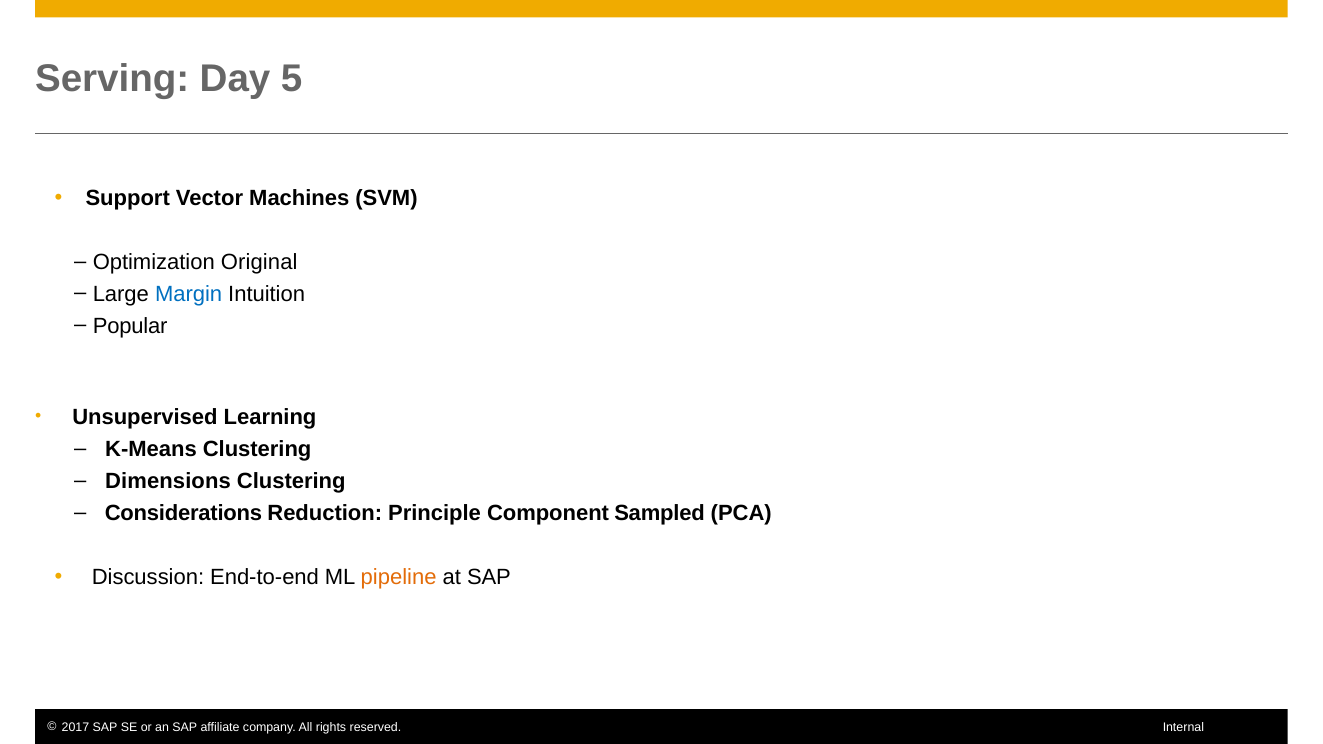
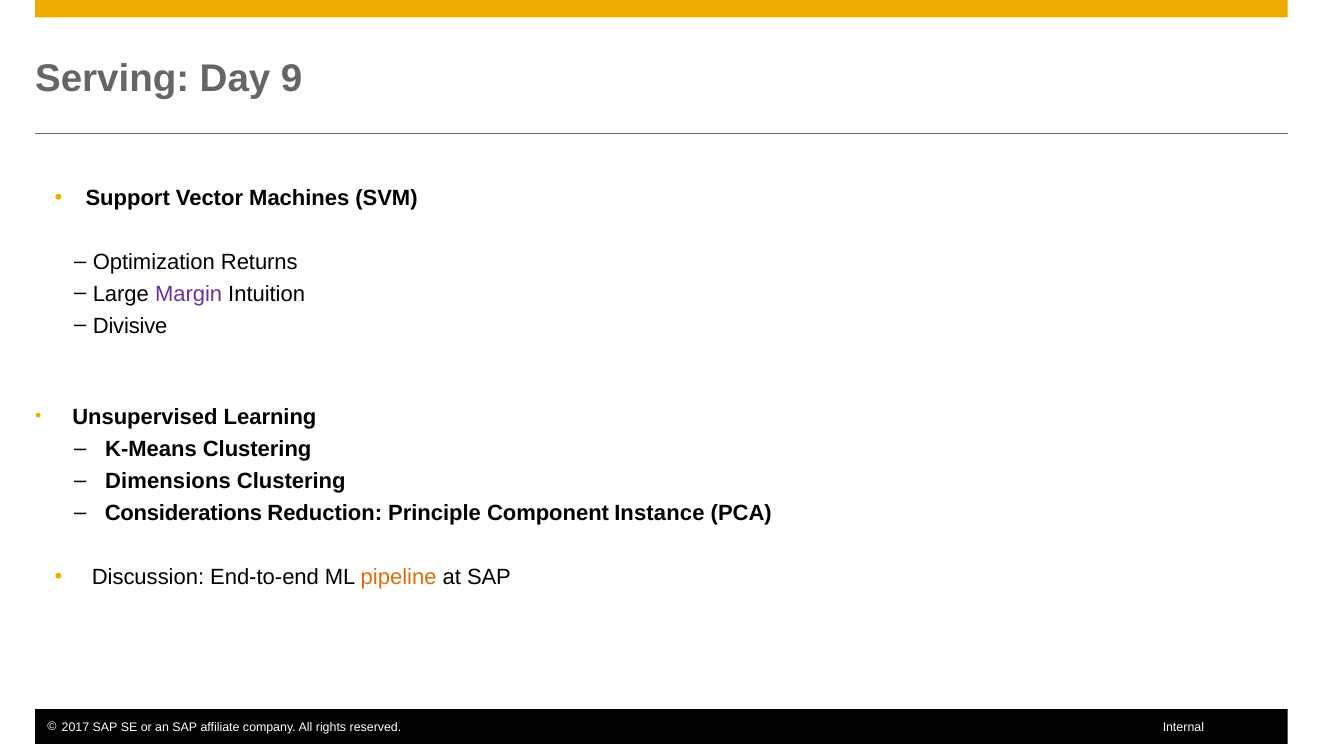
5: 5 -> 9
Original: Original -> Returns
Margin colour: blue -> purple
Popular: Popular -> Divisive
Sampled: Sampled -> Instance
